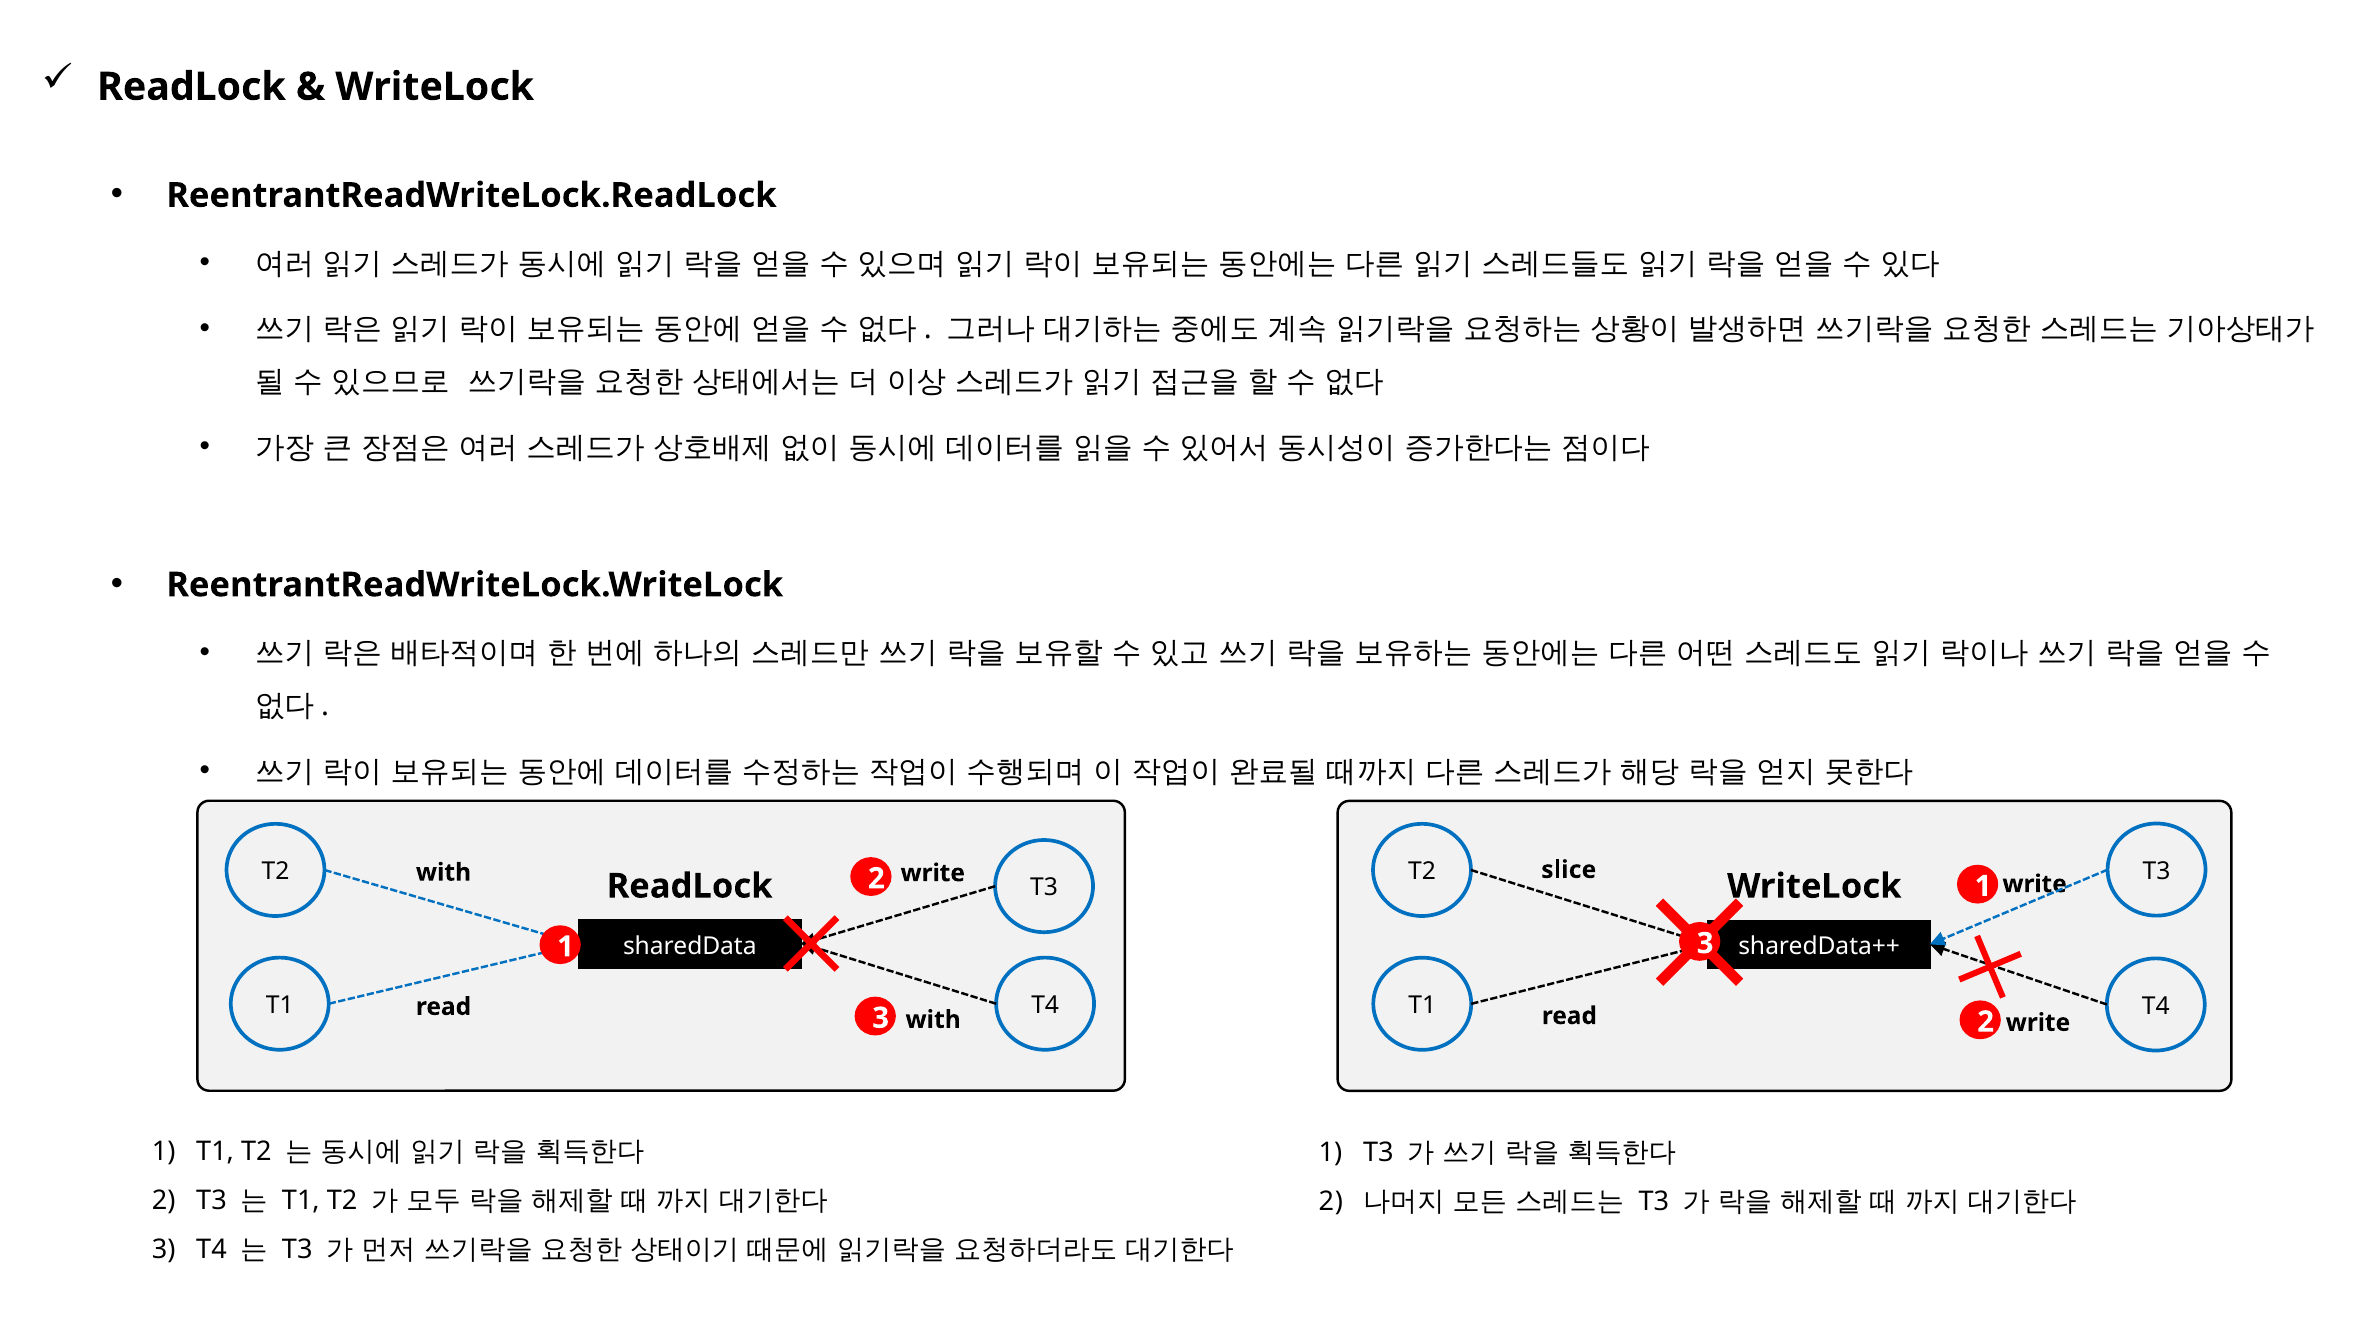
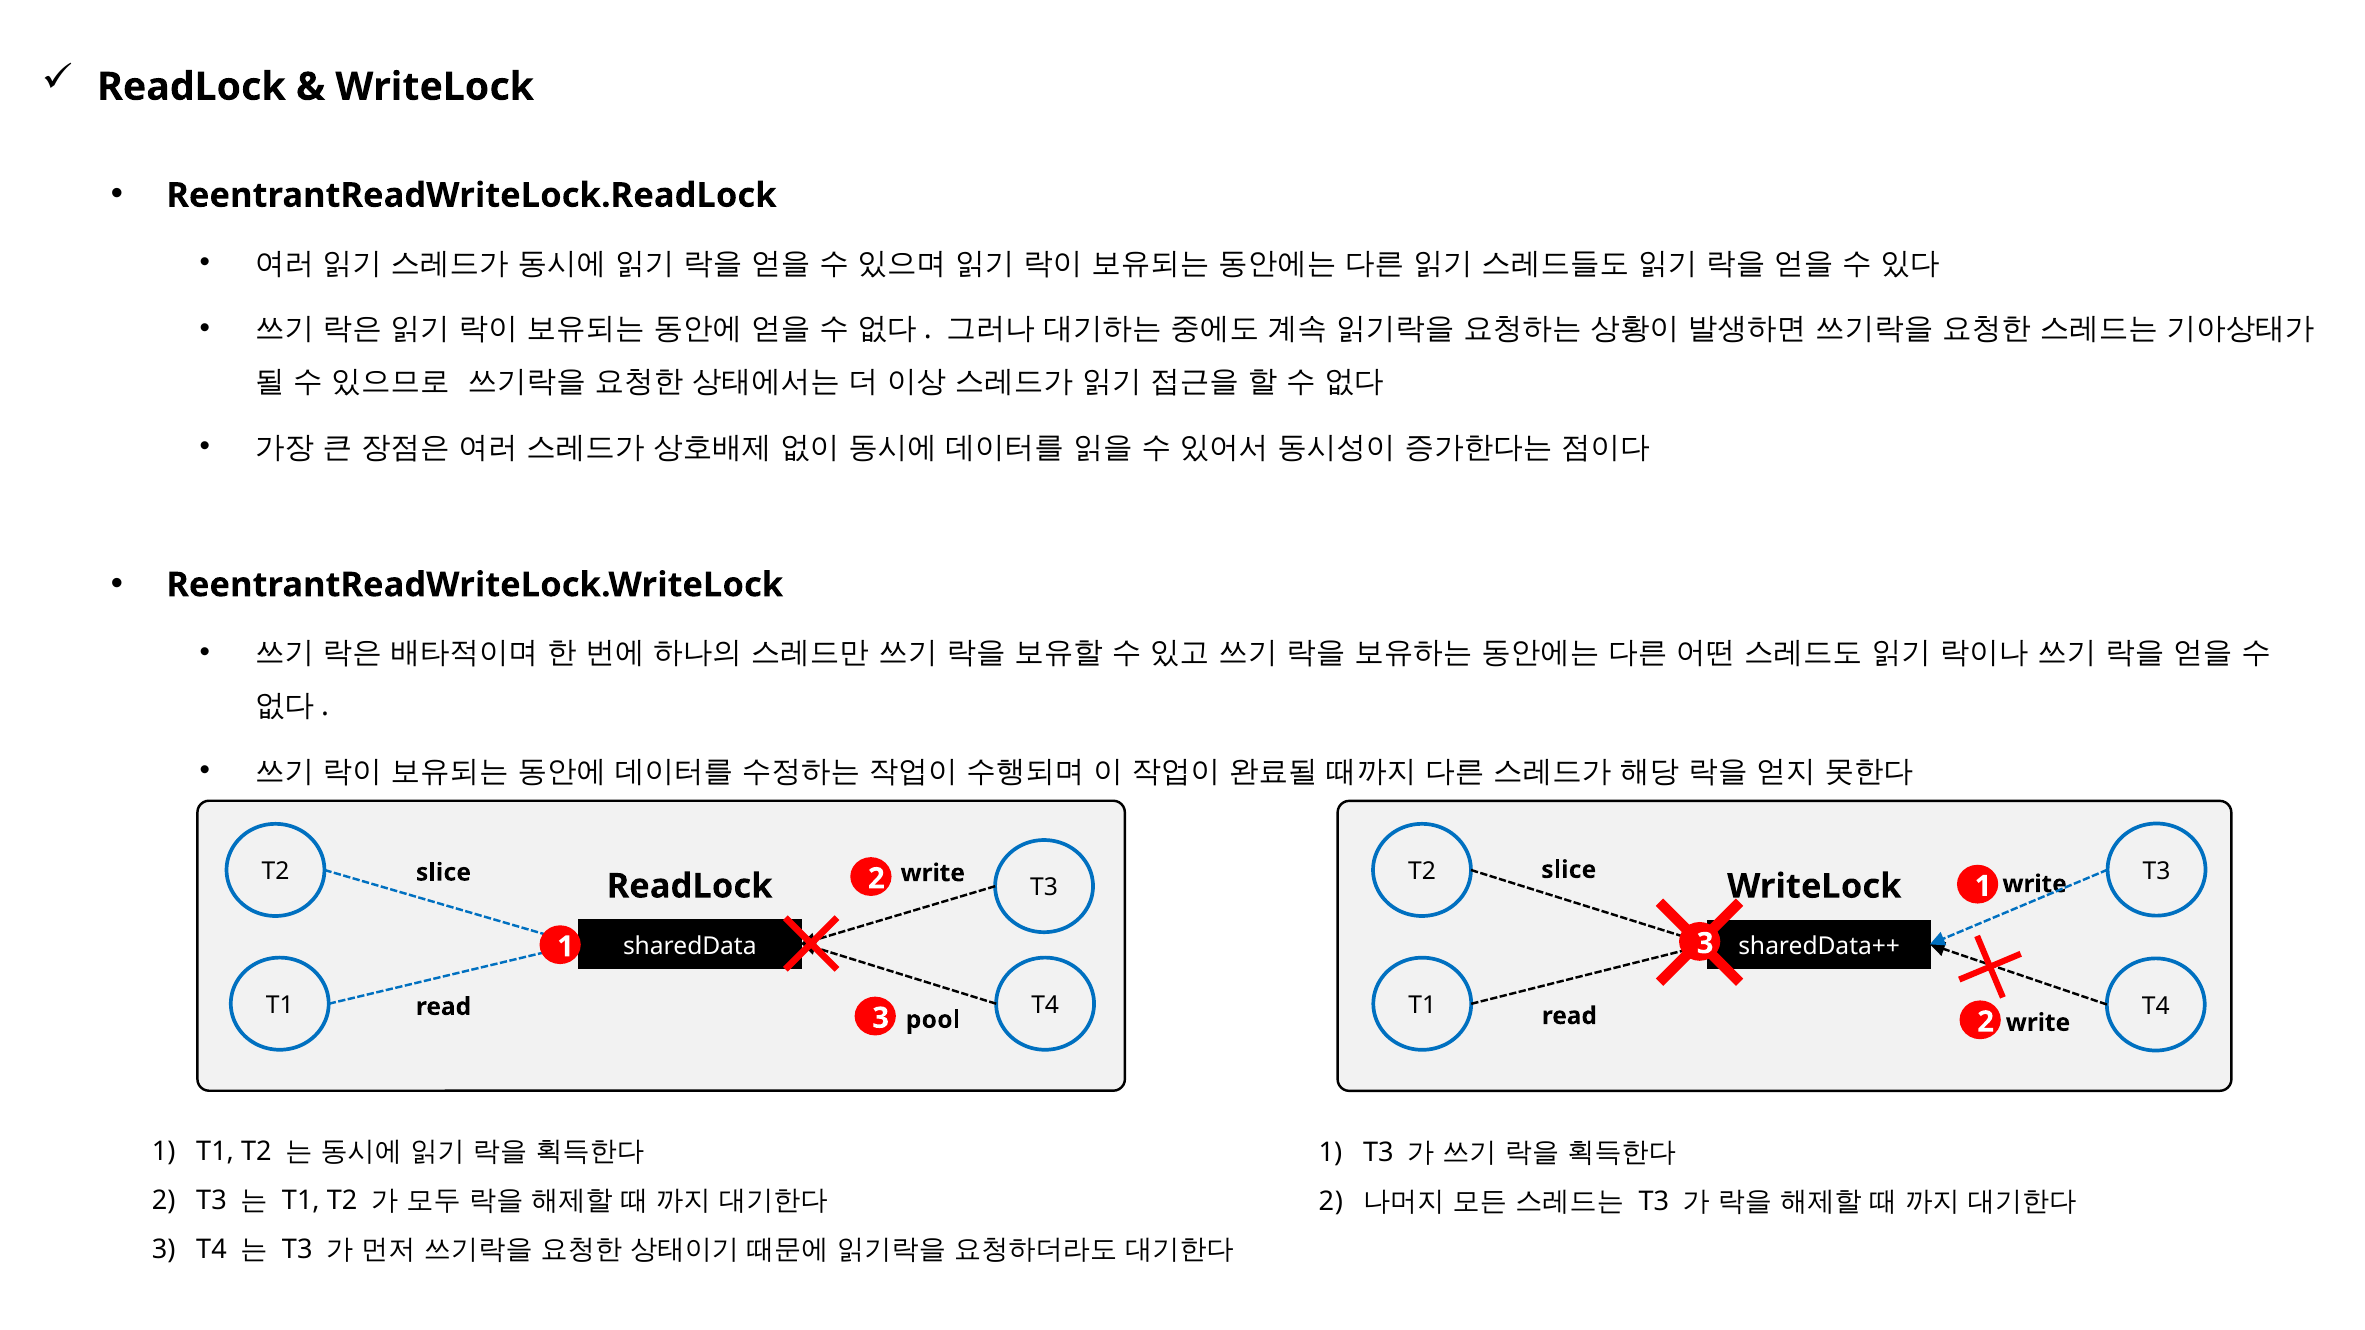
T2 with: with -> slice
with at (933, 1020): with -> pool
